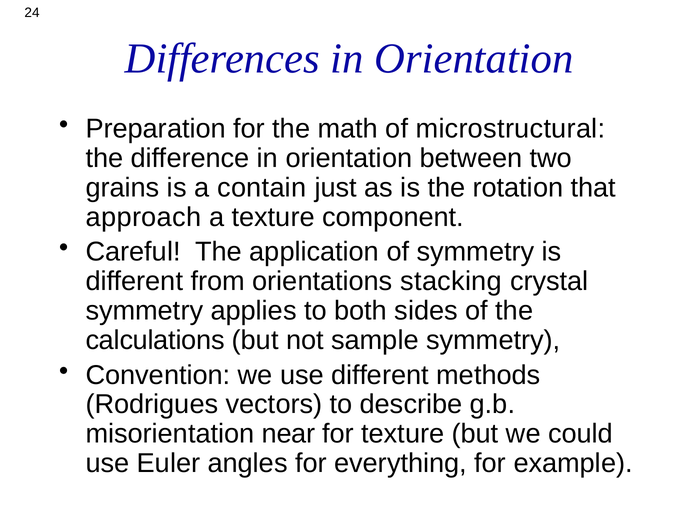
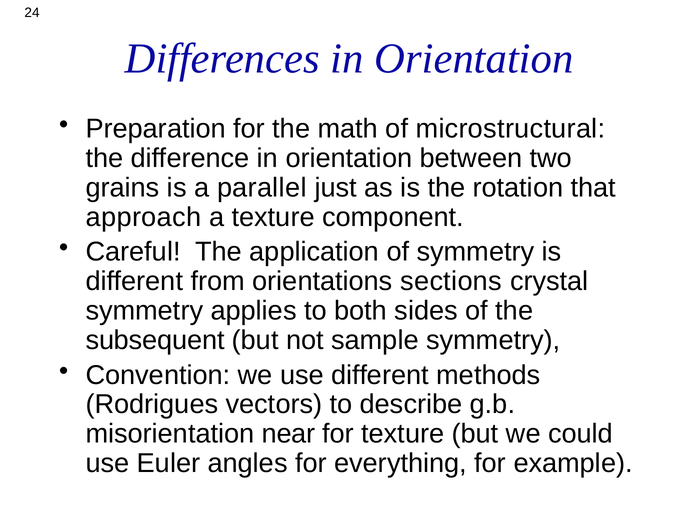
contain: contain -> parallel
stacking: stacking -> sections
calculations: calculations -> subsequent
